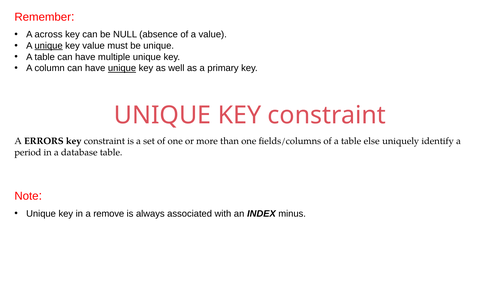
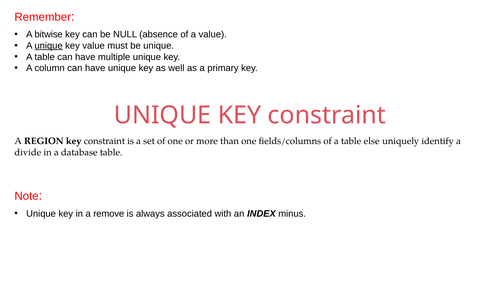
across: across -> bitwise
unique at (122, 68) underline: present -> none
ERRORS: ERRORS -> REGION
period: period -> divide
